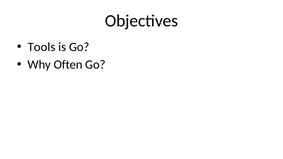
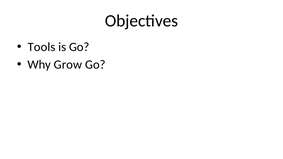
Often: Often -> Grow
